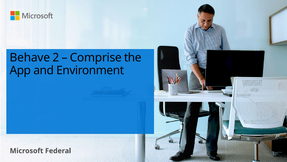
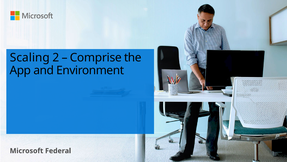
Behave: Behave -> Scaling
